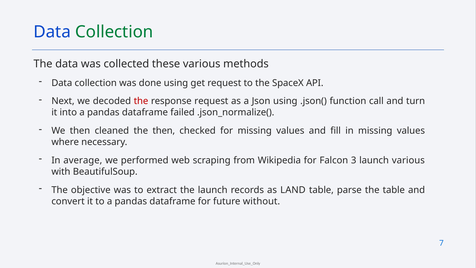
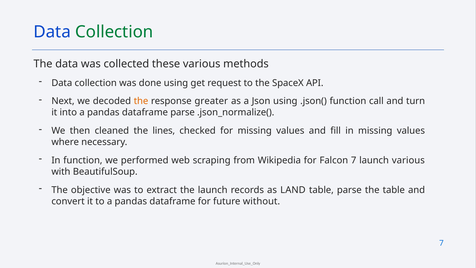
the at (141, 101) colour: red -> orange
response request: request -> greater
dataframe failed: failed -> parse
the then: then -> lines
In average: average -> function
Falcon 3: 3 -> 7
